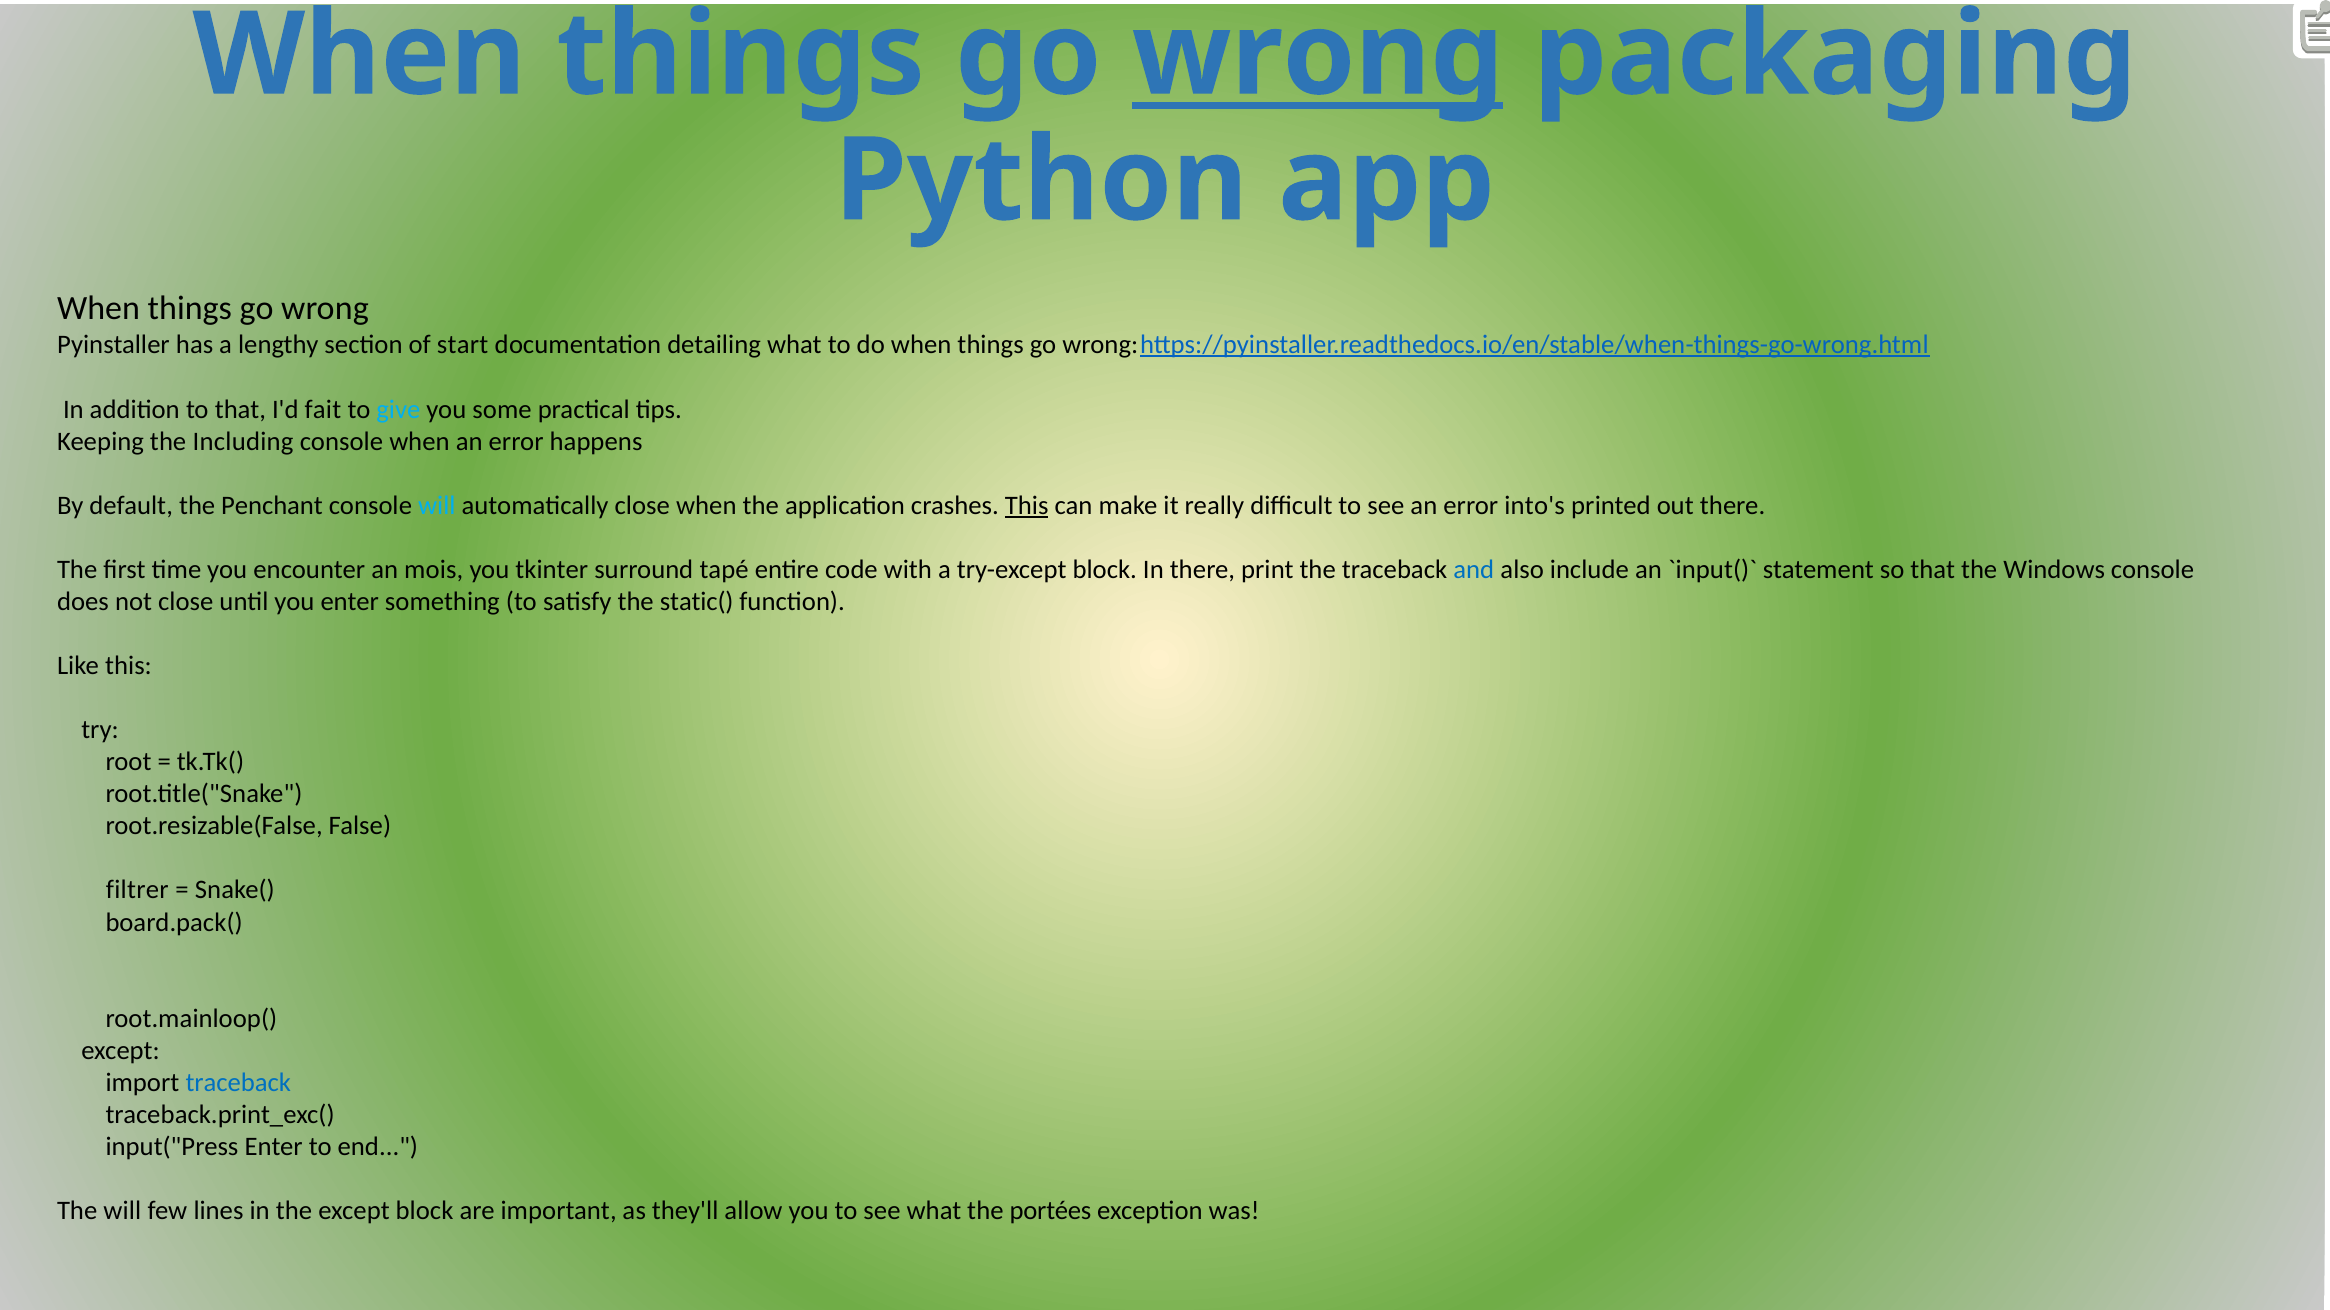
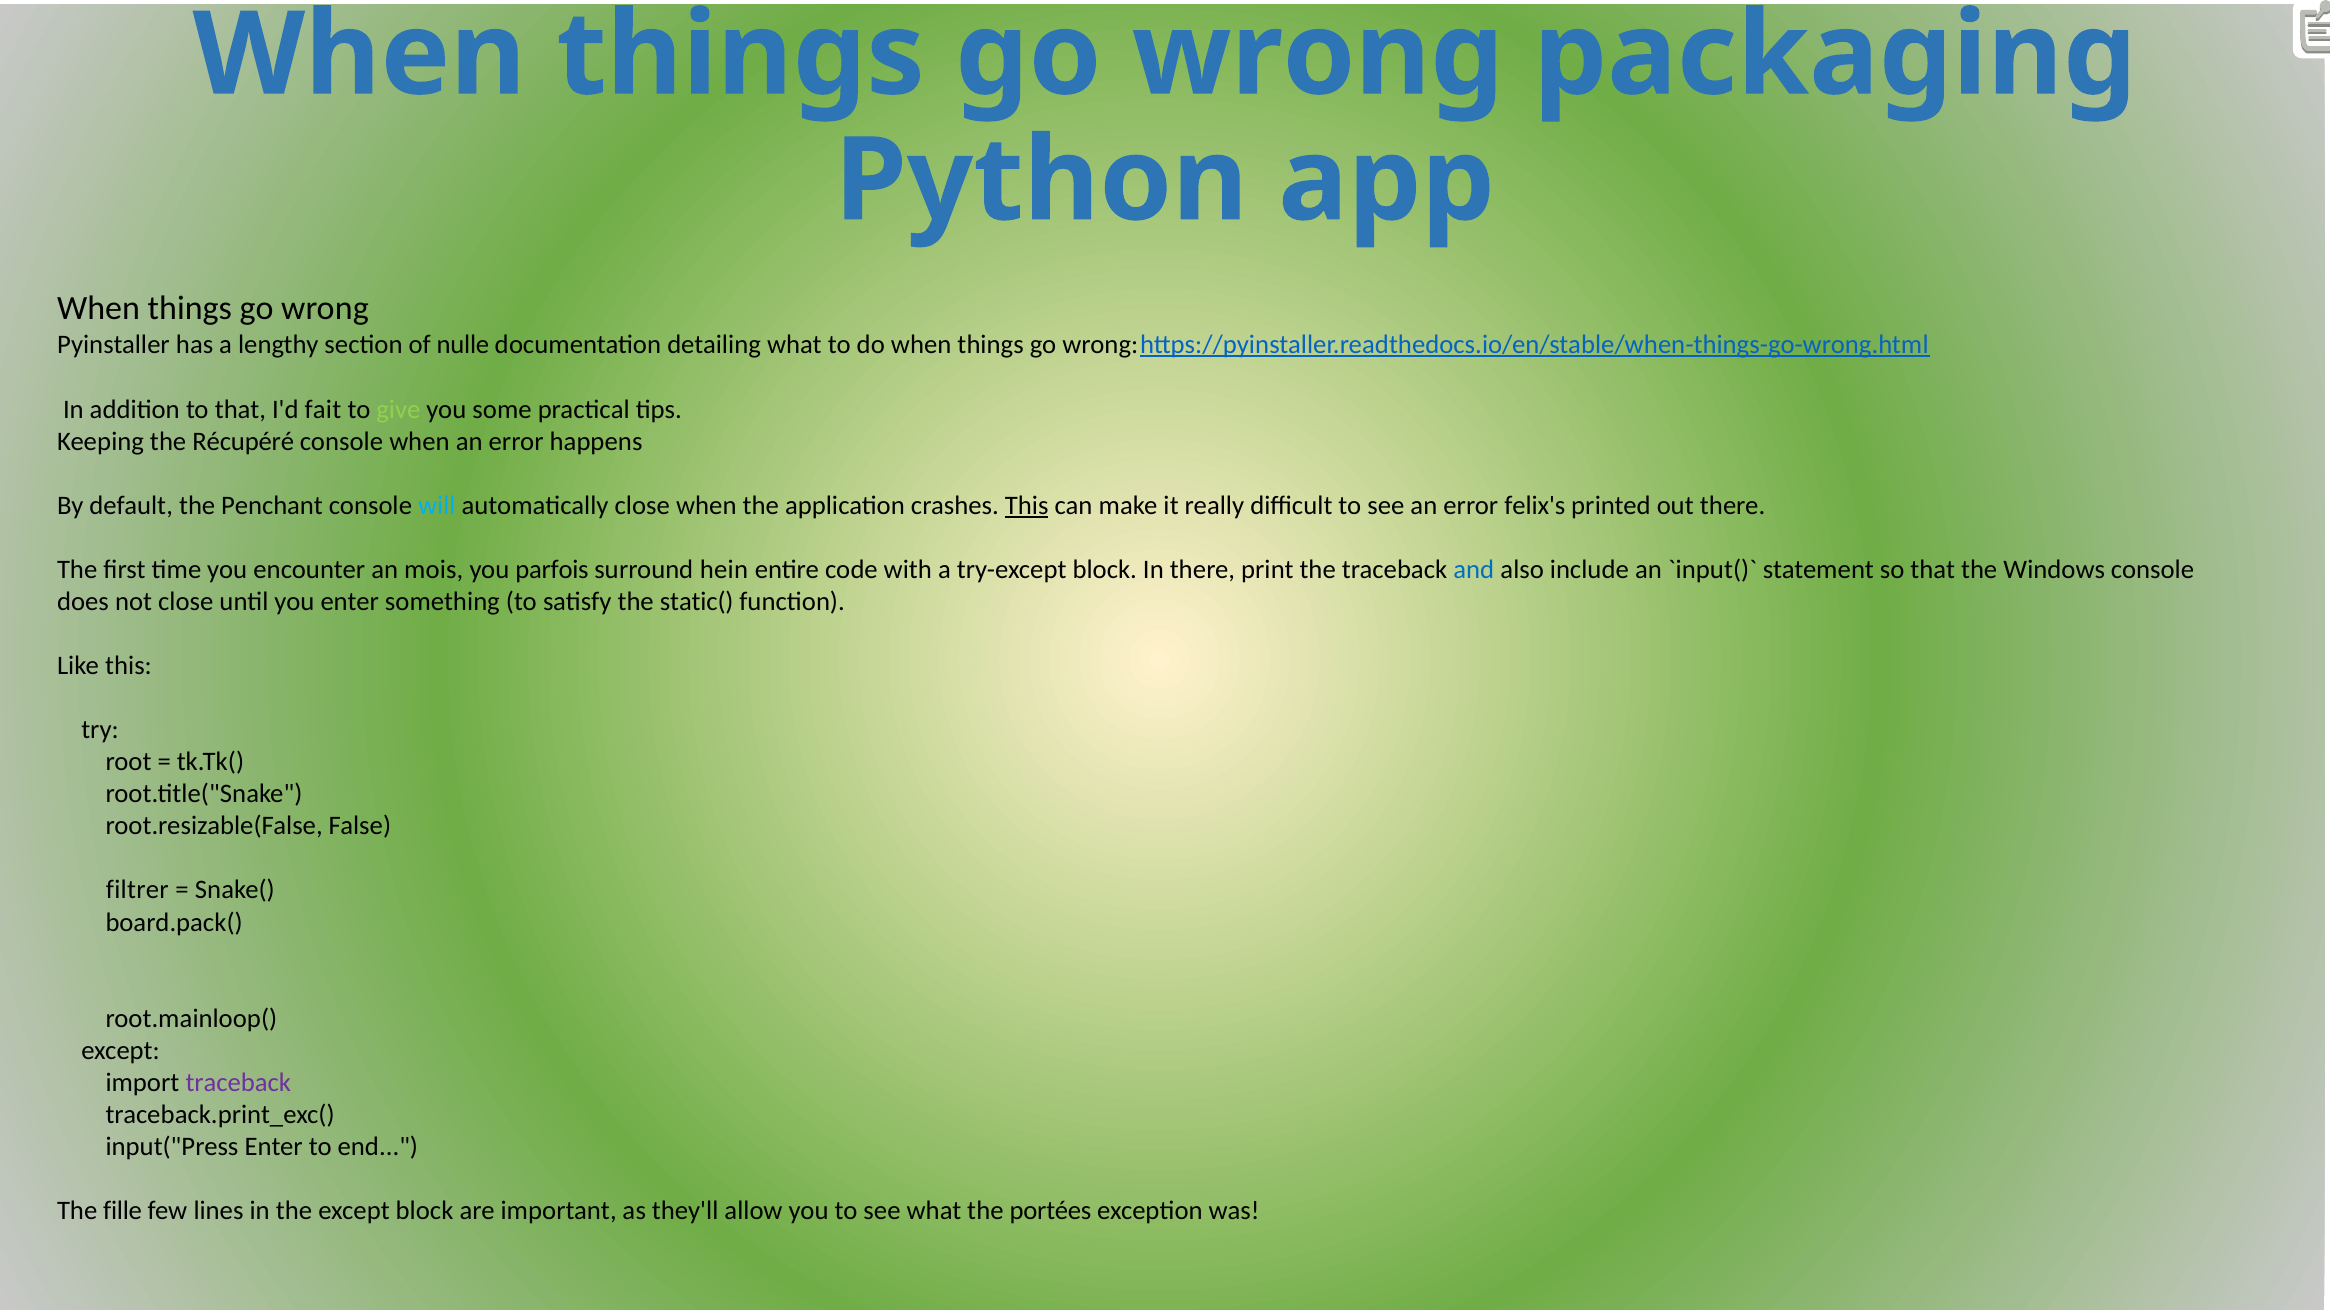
wrong at (1318, 55) underline: present -> none
start: start -> nulle
give colour: light blue -> light green
Including: Including -> Récupéré
into's: into's -> felix's
tkinter: tkinter -> parfois
tapé: tapé -> hein
traceback at (238, 1083) colour: blue -> purple
The will: will -> fille
